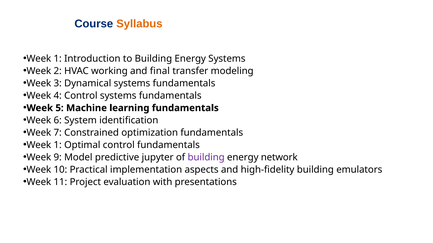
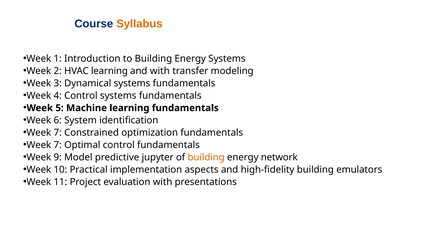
HVAC working: working -> learning
and final: final -> with
1 at (58, 145): 1 -> 7
building at (206, 158) colour: purple -> orange
